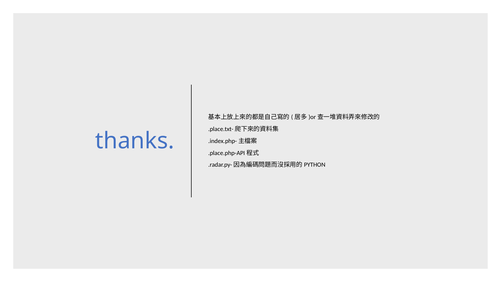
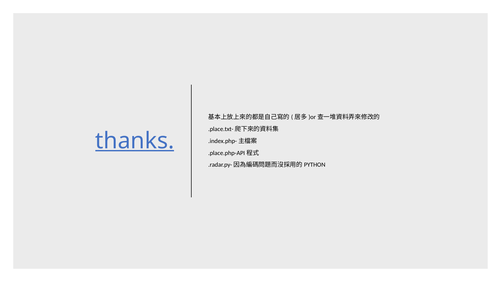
thanks underline: none -> present
